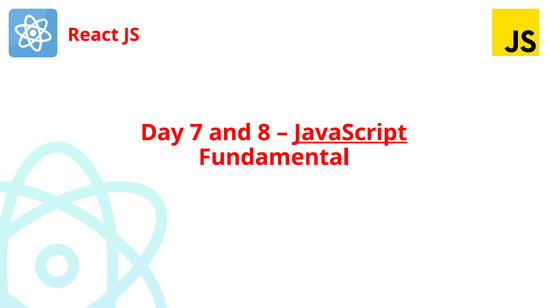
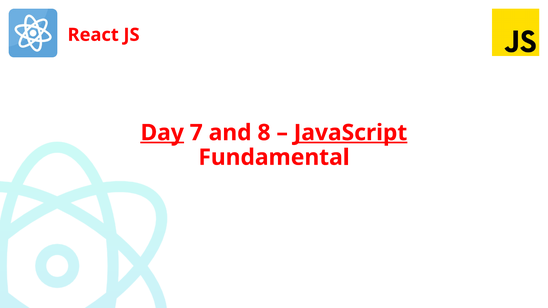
Day underline: none -> present
